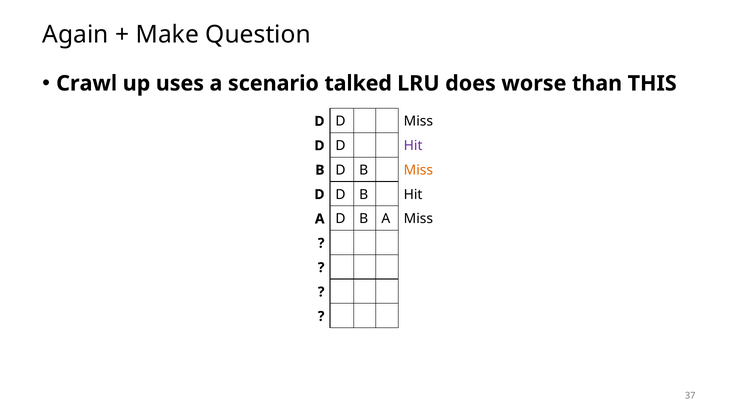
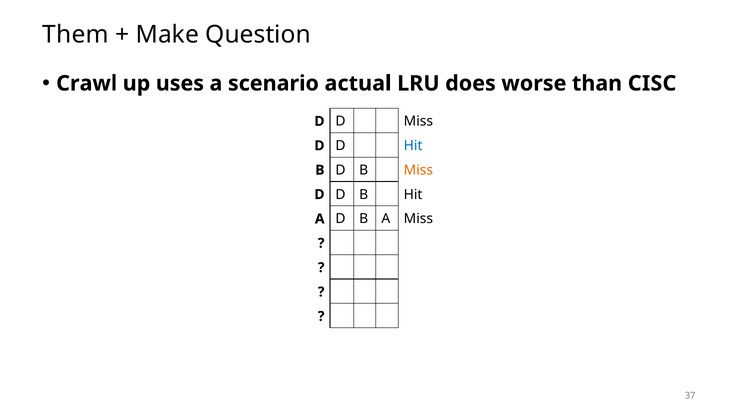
Again: Again -> Them
talked: talked -> actual
THIS: THIS -> CISC
Hit at (413, 146) colour: purple -> blue
